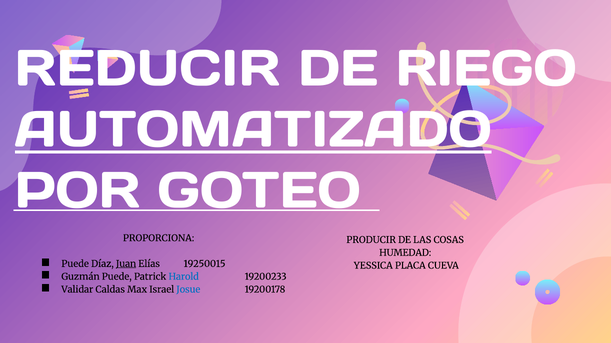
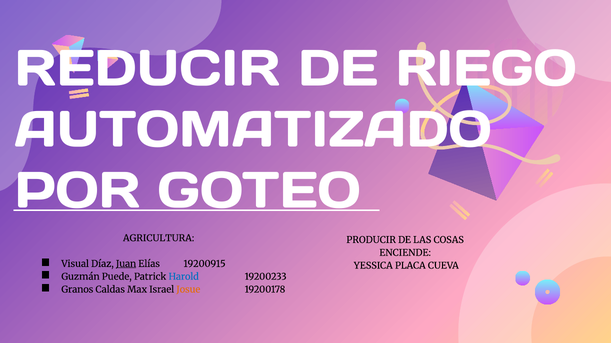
AUTOMATIZADO underline: present -> none
PROPORCIONA: PROPORCIONA -> AGRICULTURA
HUMEDAD: HUMEDAD -> ENCIENDE
Puede at (75, 264): Puede -> Visual
19250015: 19250015 -> 19200915
Validar: Validar -> Granos
Josue colour: blue -> orange
